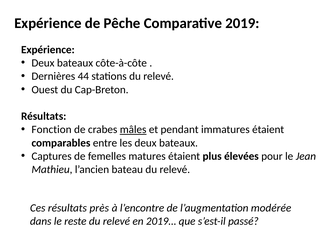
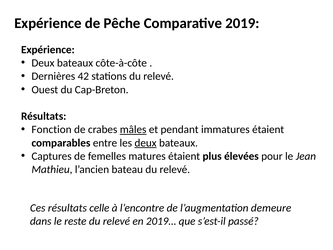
44: 44 -> 42
deux at (146, 143) underline: none -> present
près: près -> celle
modérée: modérée -> demeure
